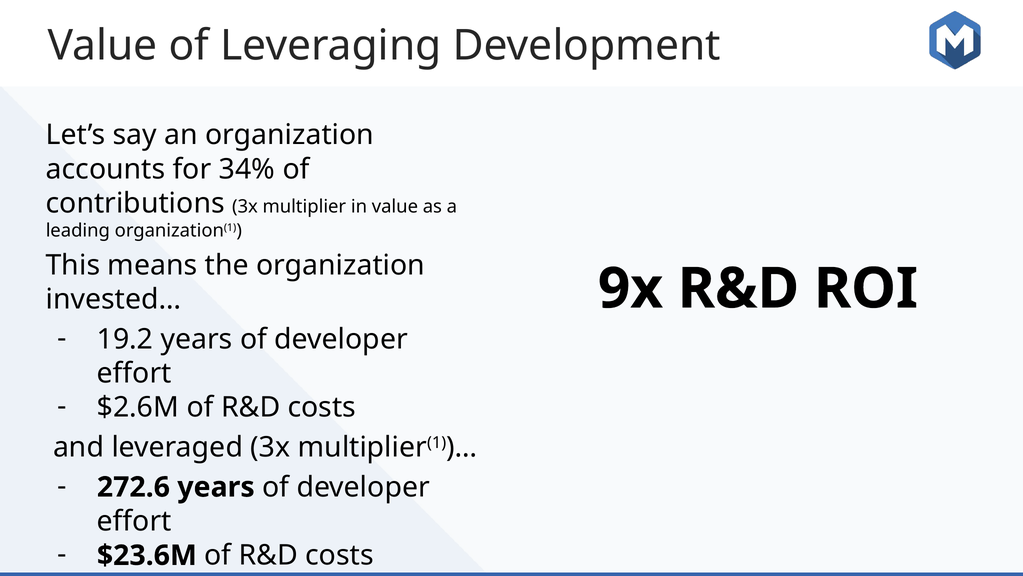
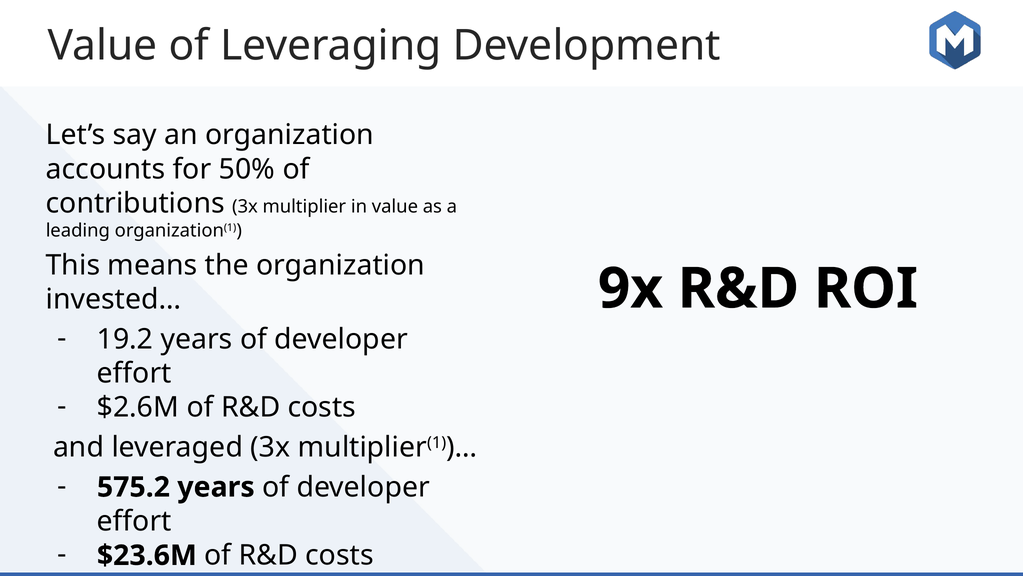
34%: 34% -> 50%
272.6: 272.6 -> 575.2
